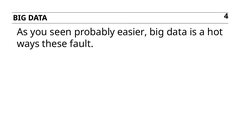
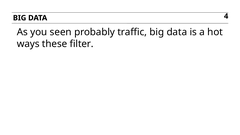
easier: easier -> traffic
fault: fault -> filter
